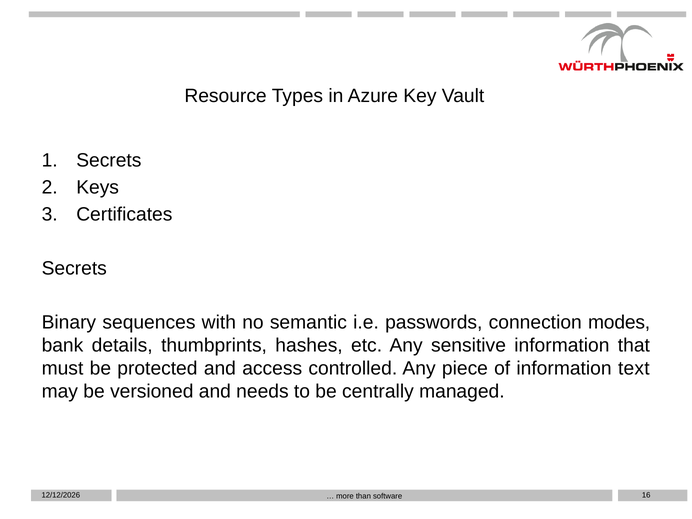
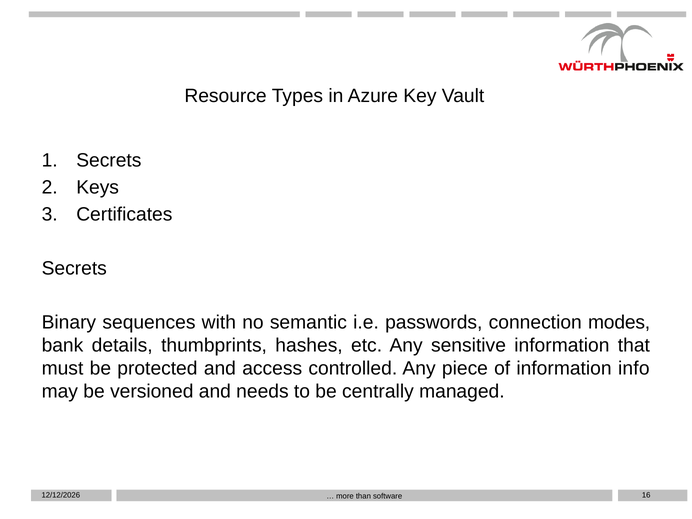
text: text -> info
